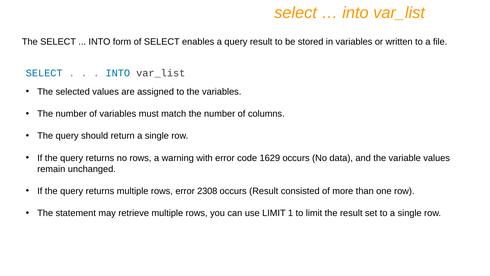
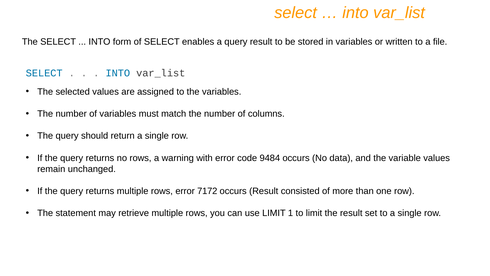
1629: 1629 -> 9484
2308: 2308 -> 7172
